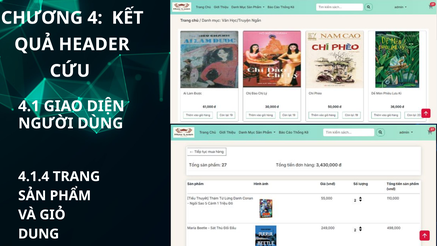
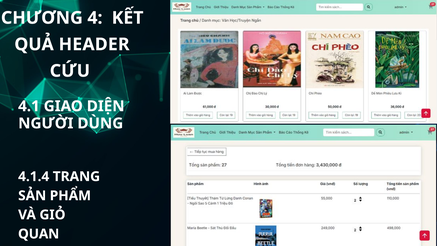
DUNG: DUNG -> QUAN
